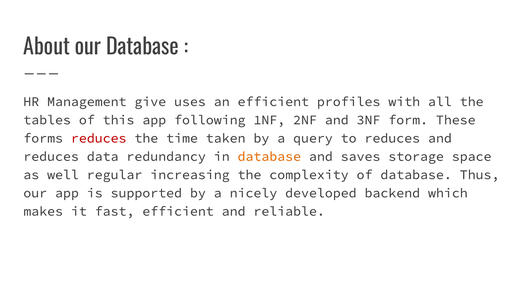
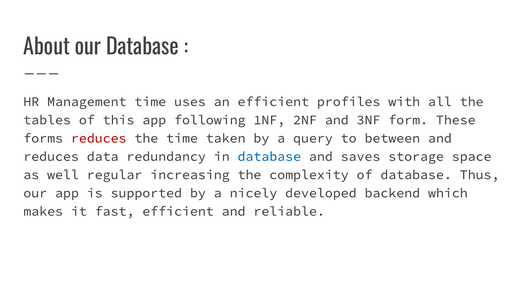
Management give: give -> time
to reduces: reduces -> between
database at (269, 156) colour: orange -> blue
